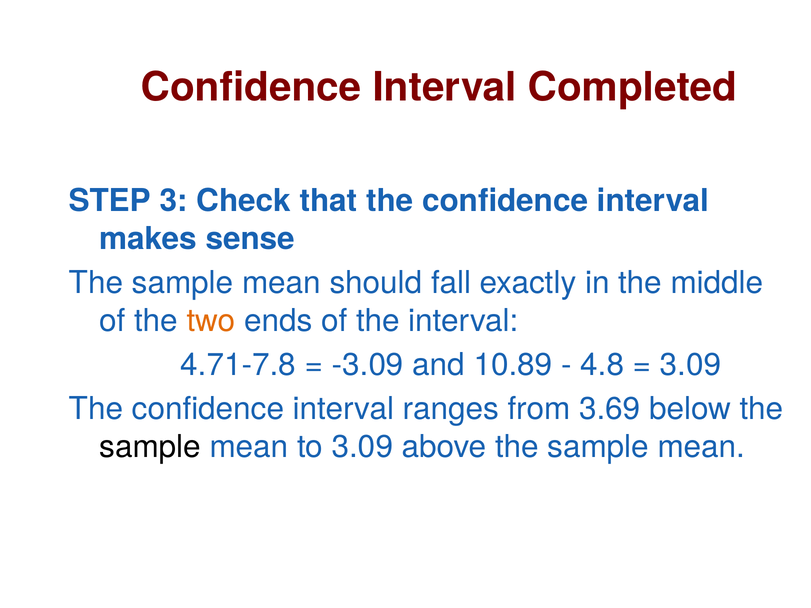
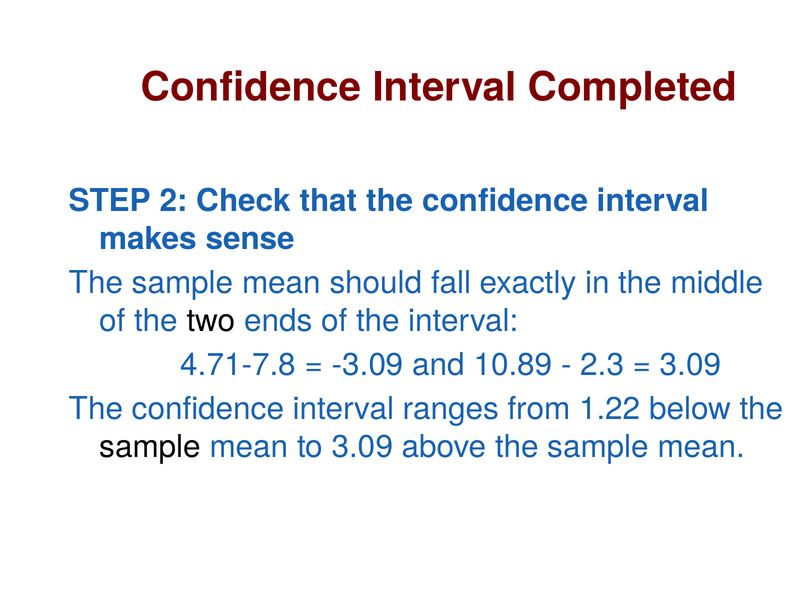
3: 3 -> 2
two colour: orange -> black
4.8: 4.8 -> 2.3
3.69: 3.69 -> 1.22
